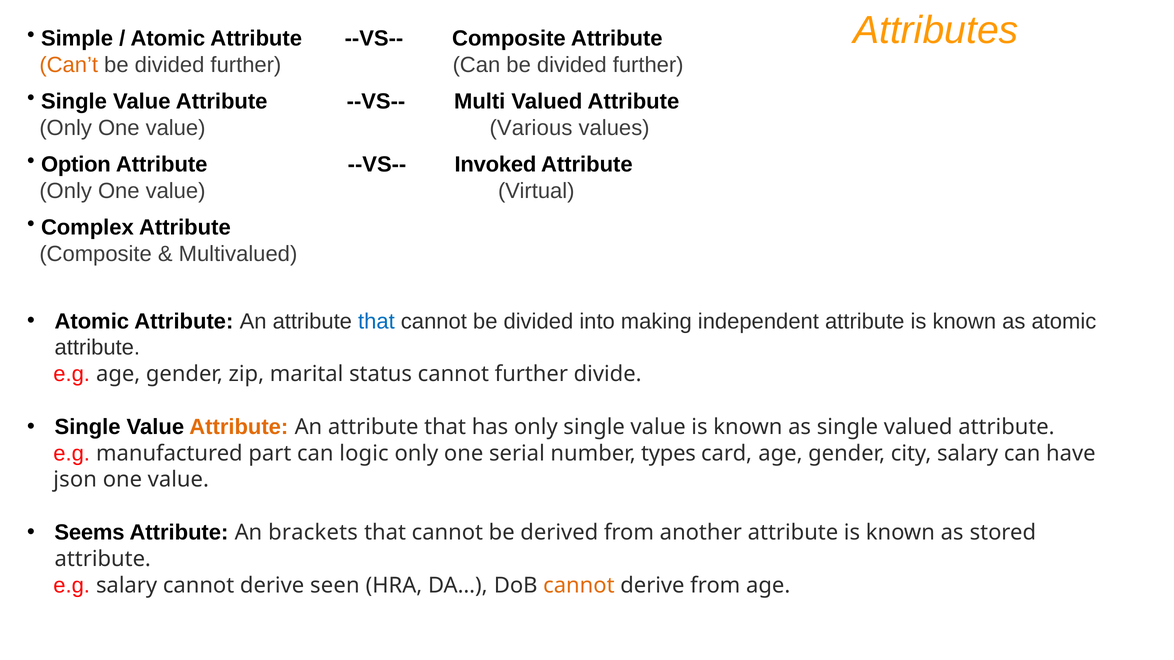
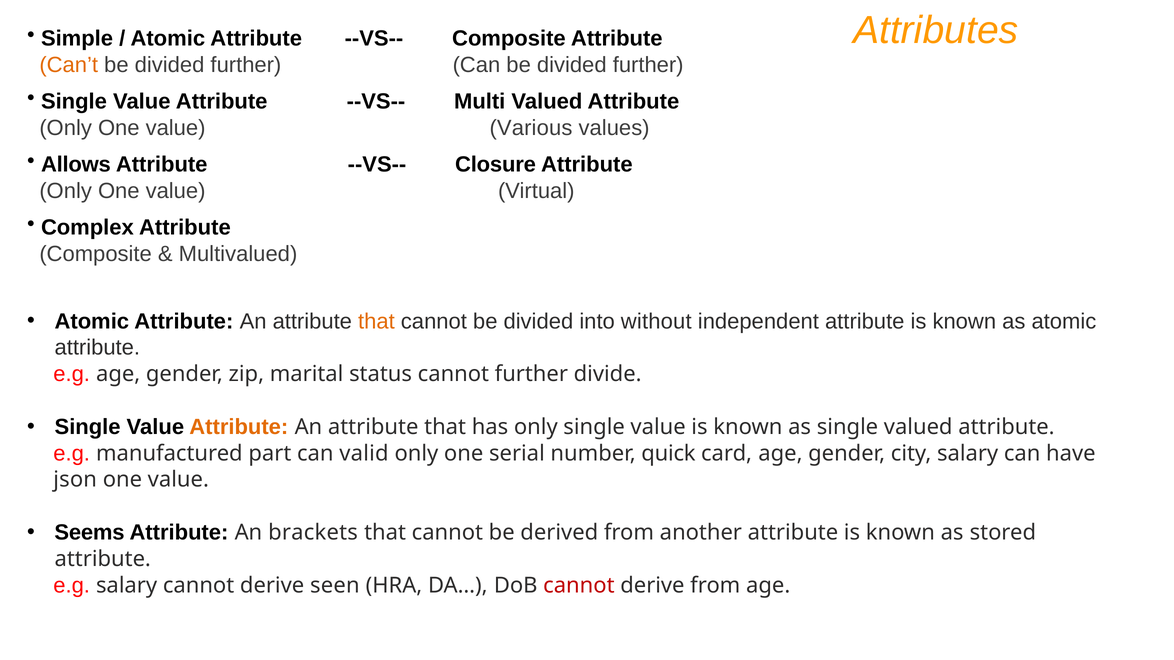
Option: Option -> Allows
Invoked: Invoked -> Closure
that at (376, 321) colour: blue -> orange
making: making -> without
logic: logic -> valid
types: types -> quick
cannot at (579, 586) colour: orange -> red
